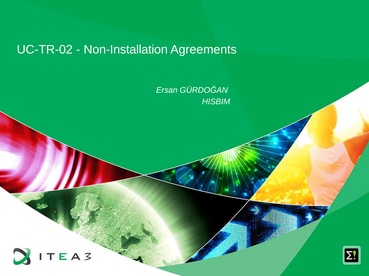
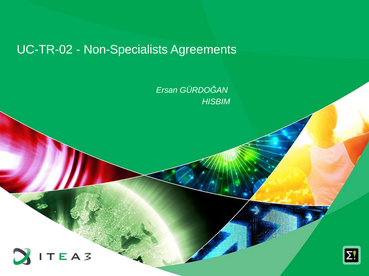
Non-Installation: Non-Installation -> Non-Specialists
